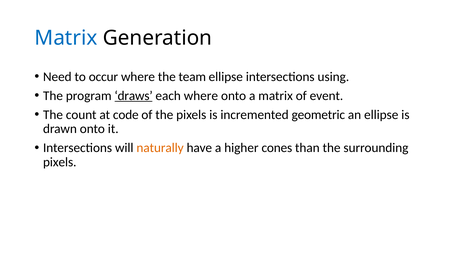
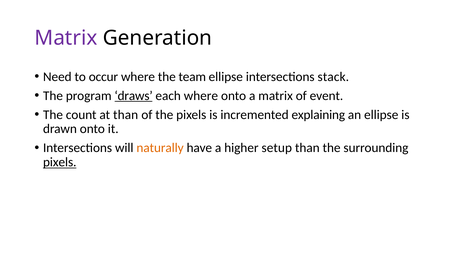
Matrix at (66, 38) colour: blue -> purple
using: using -> stack
at code: code -> than
geometric: geometric -> explaining
cones: cones -> setup
pixels at (60, 162) underline: none -> present
